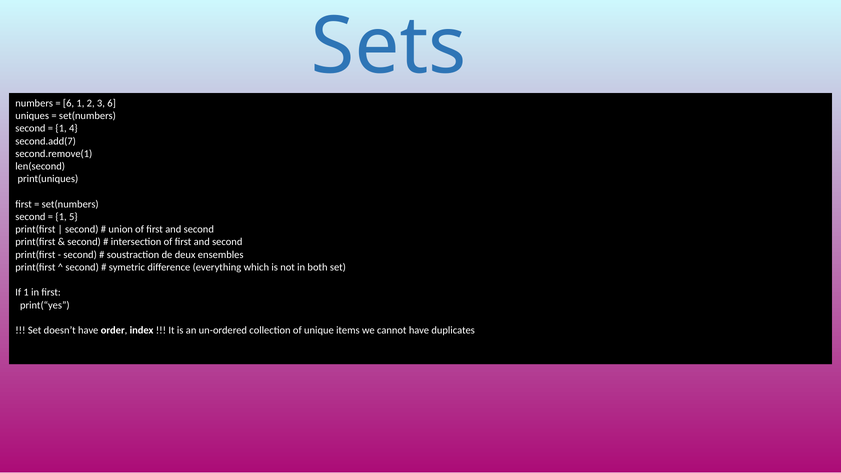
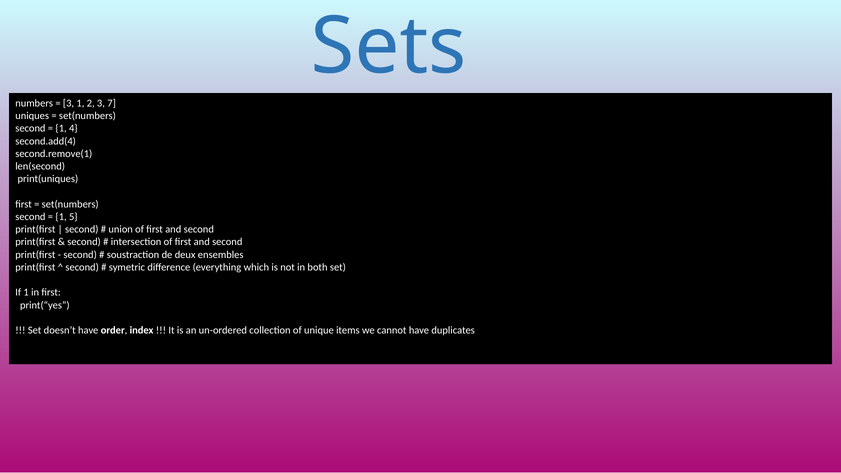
6 at (68, 103): 6 -> 3
3 6: 6 -> 7
second.add(7: second.add(7 -> second.add(4
